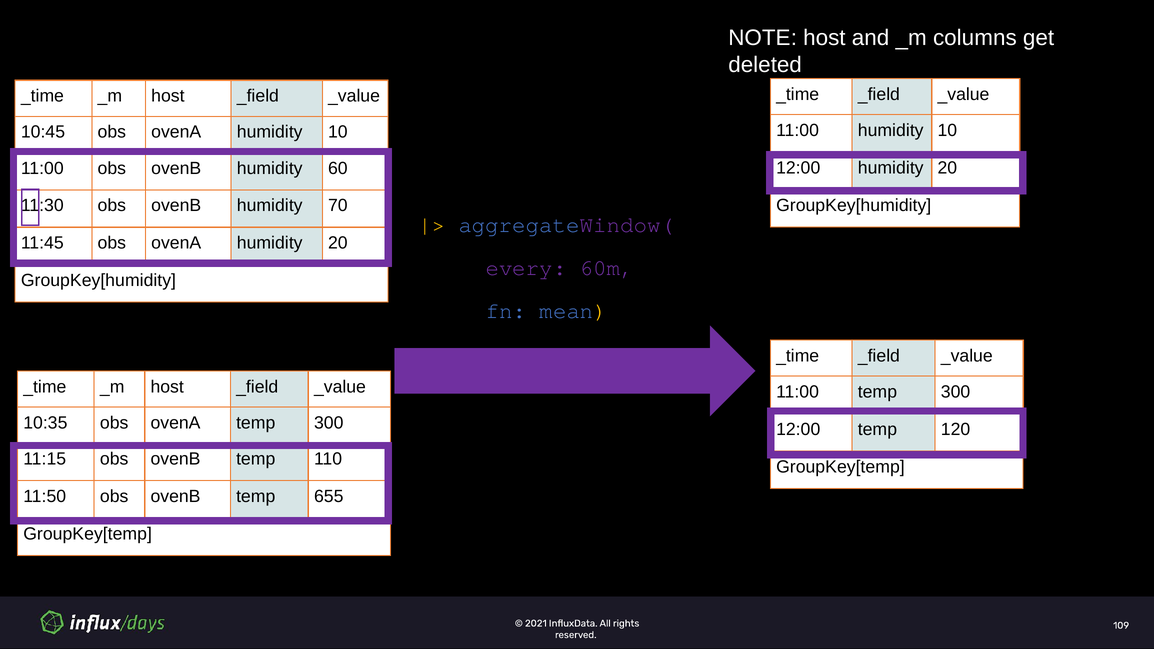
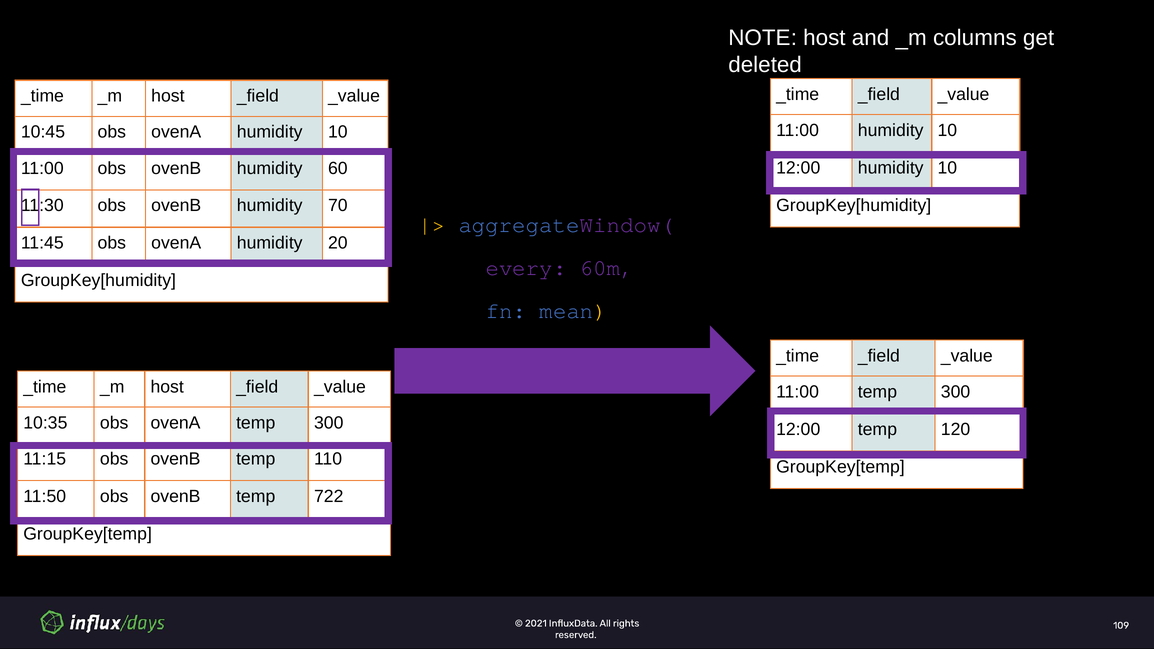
20 at (947, 168): 20 -> 10
655: 655 -> 722
